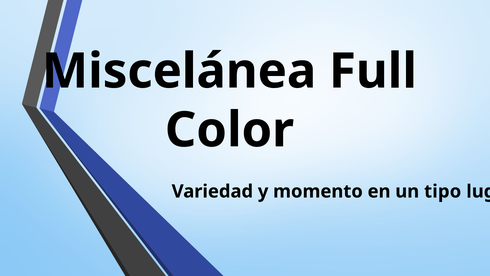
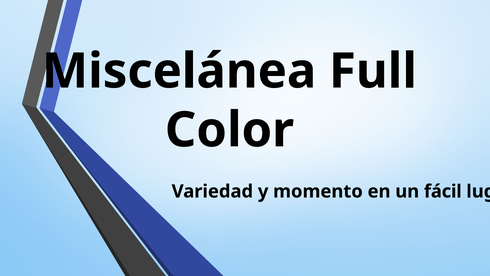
tipo: tipo -> fácil
